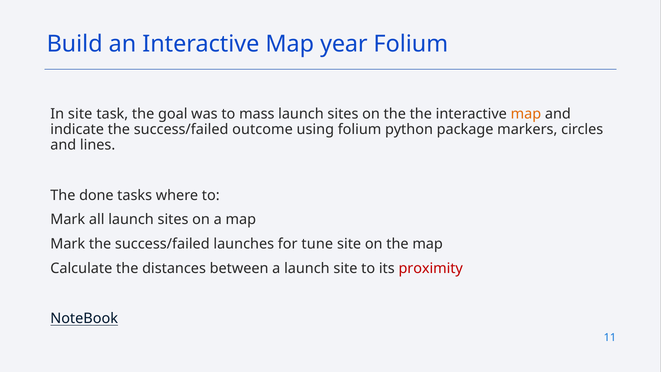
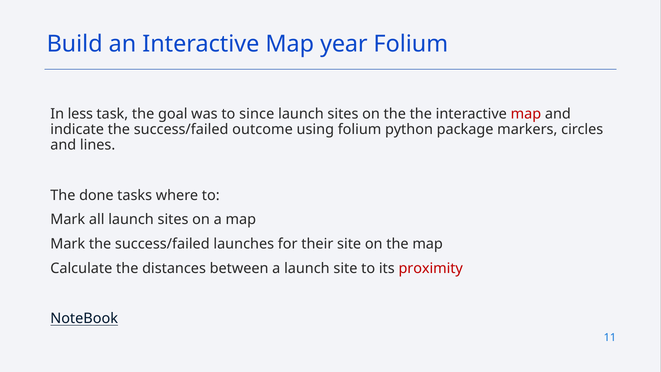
In site: site -> less
mass: mass -> since
map at (526, 114) colour: orange -> red
tune: tune -> their
